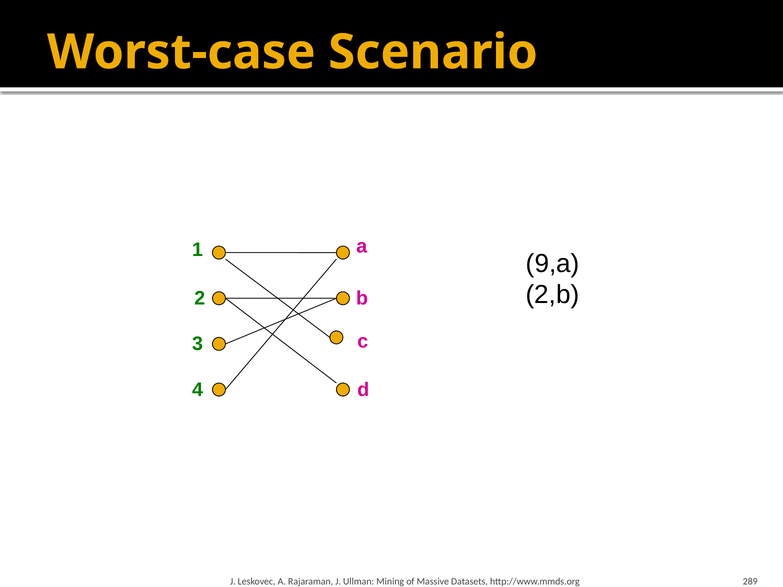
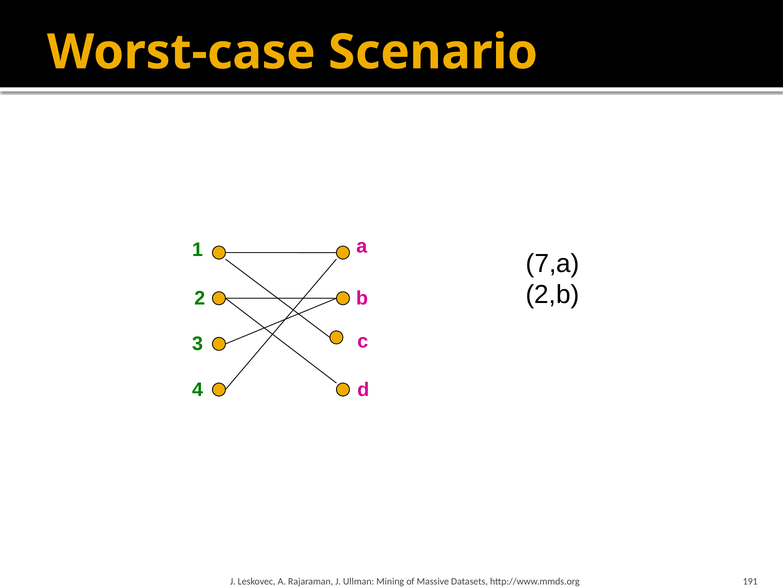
9,a: 9,a -> 7,a
289: 289 -> 191
